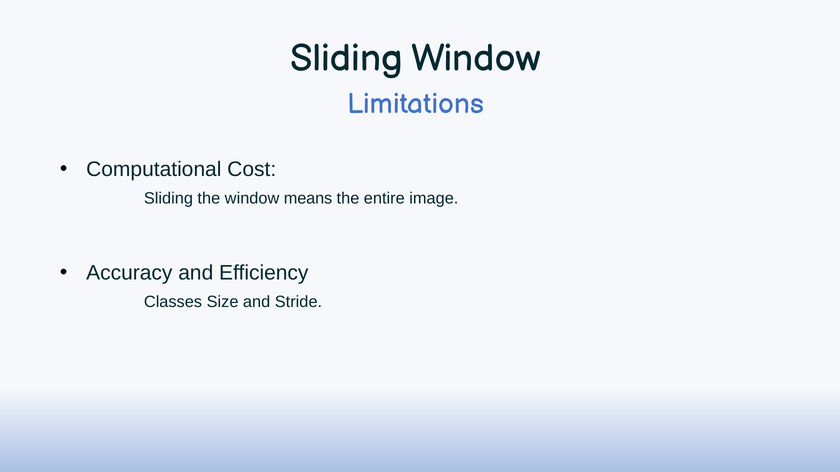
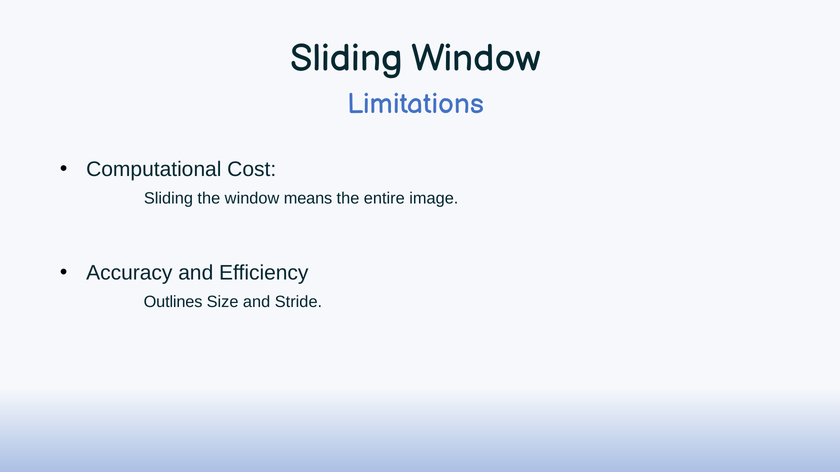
Classes: Classes -> Outlines
